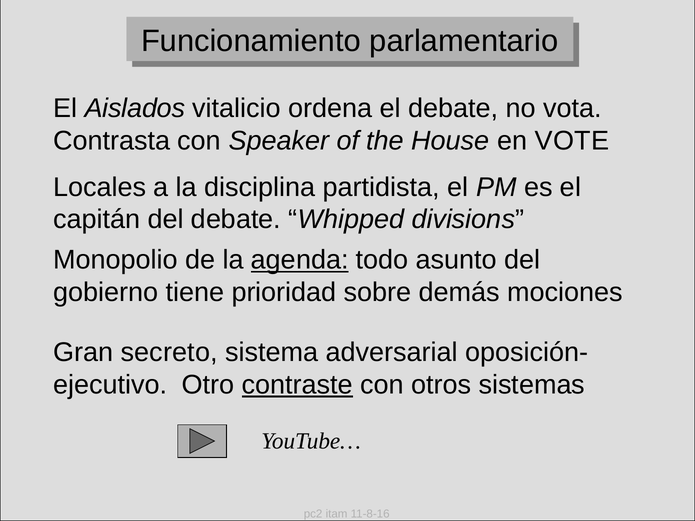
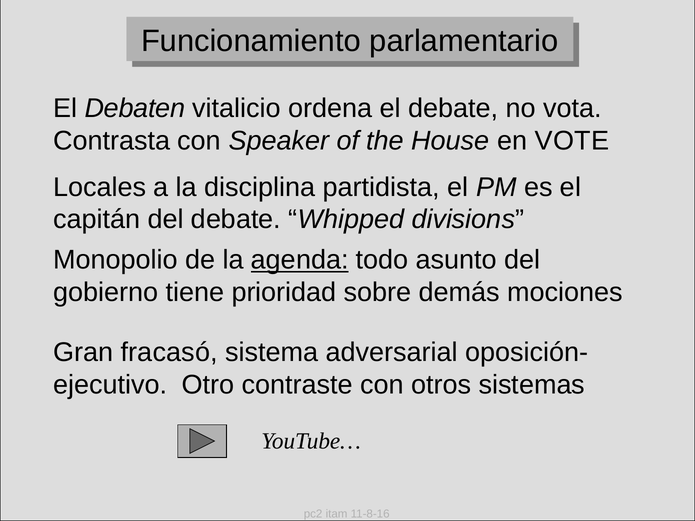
Aislados: Aislados -> Debaten
secreto: secreto -> fracasó
contraste underline: present -> none
